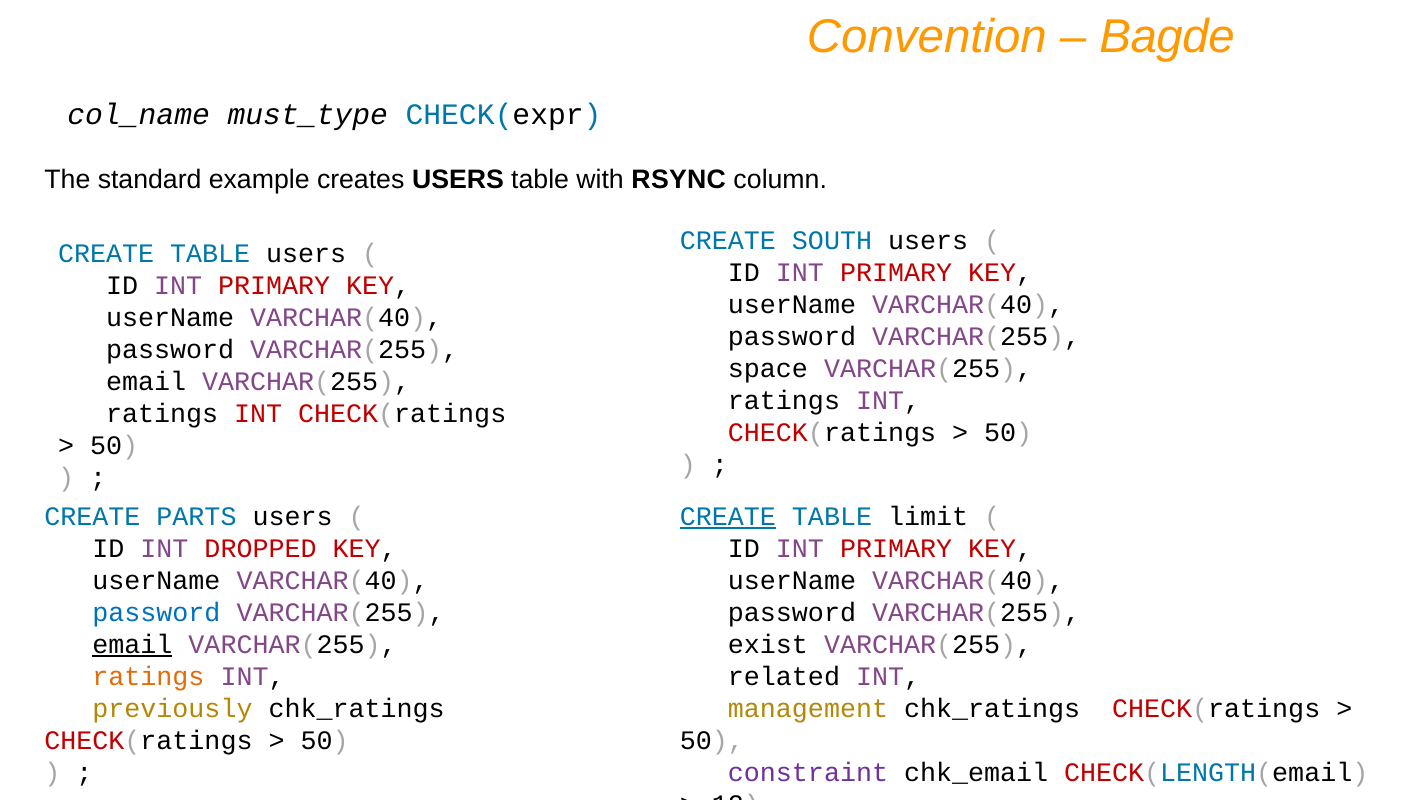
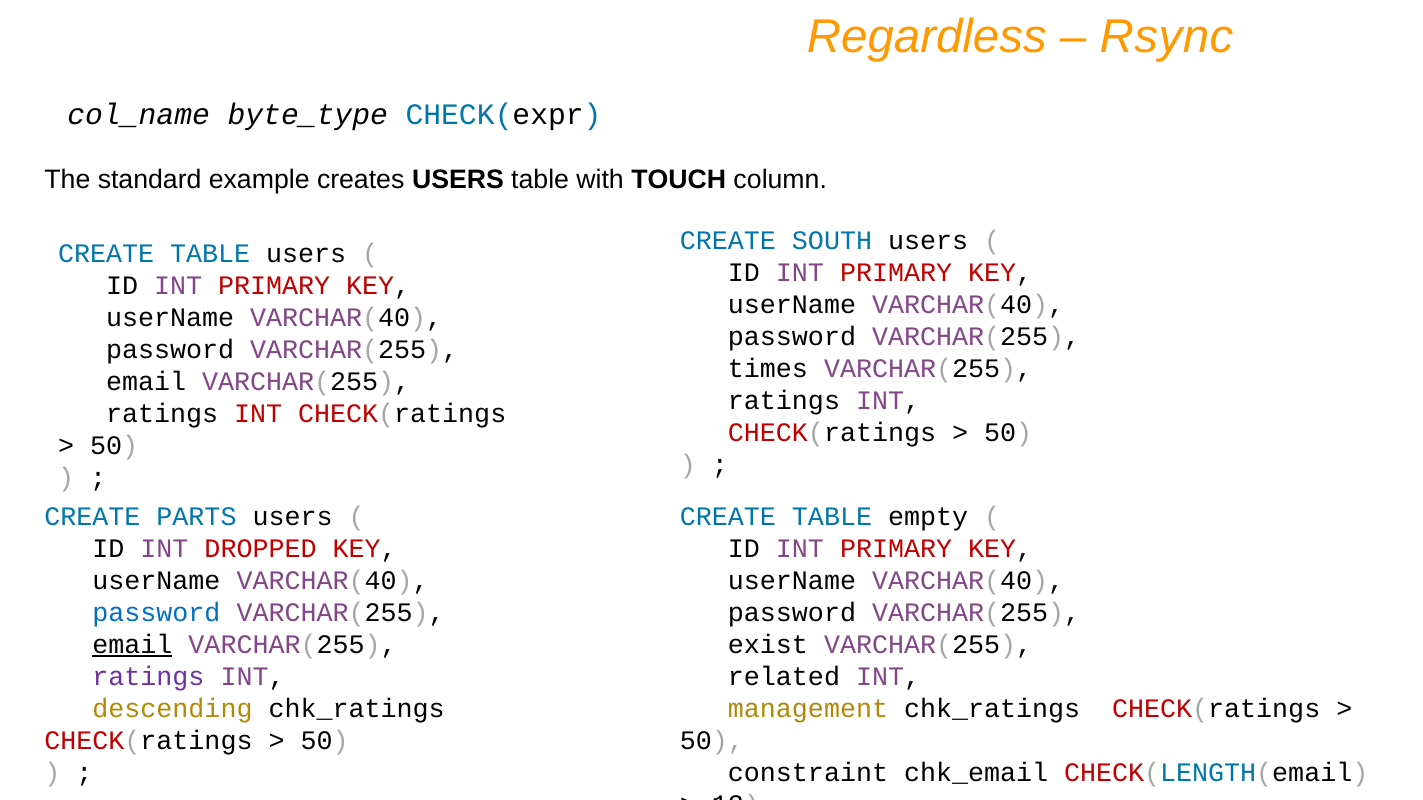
Convention: Convention -> Regardless
Bagde: Bagde -> Rsync
must_type: must_type -> byte_type
RSYNC: RSYNC -> TOUCH
space: space -> times
CREATE at (728, 517) underline: present -> none
limit: limit -> empty
ratings at (148, 677) colour: orange -> purple
previously: previously -> descending
constraint colour: purple -> black
